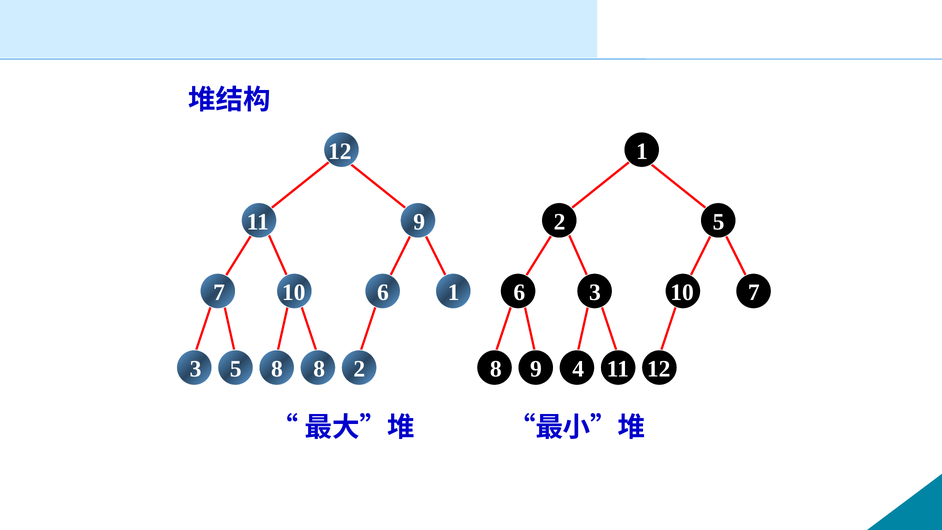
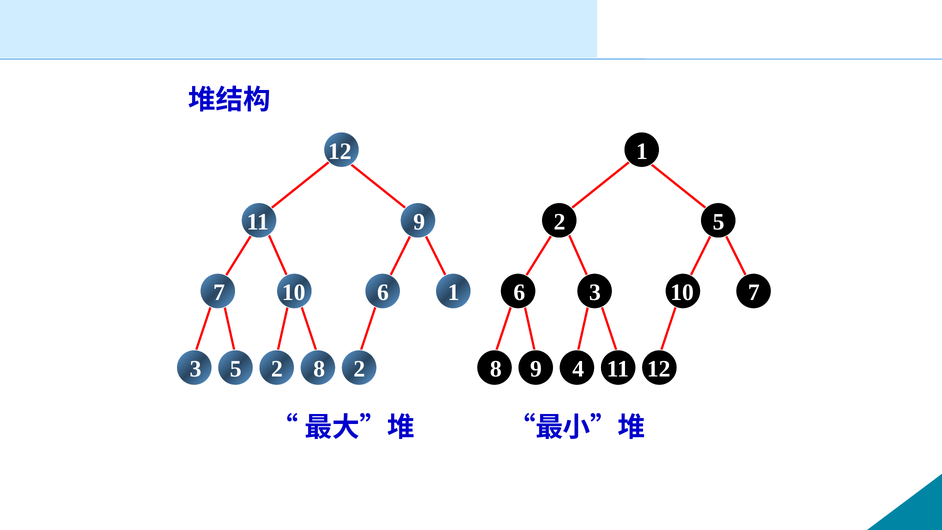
5 8: 8 -> 2
